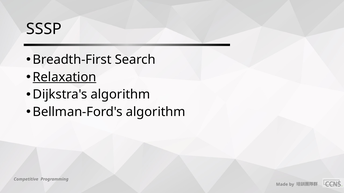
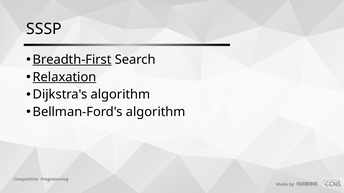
Breadth-First underline: none -> present
